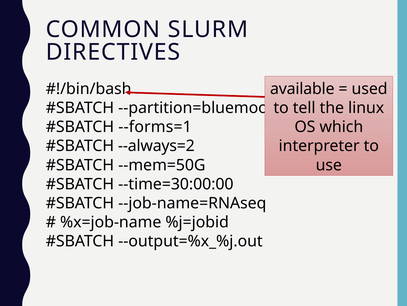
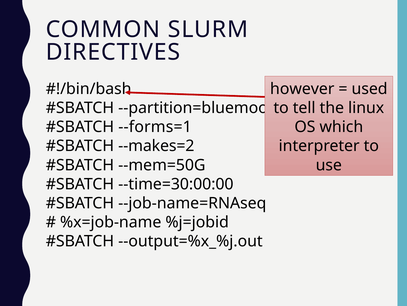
available: available -> however
--always=2: --always=2 -> --makes=2
